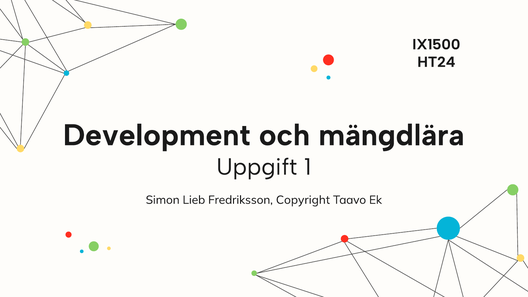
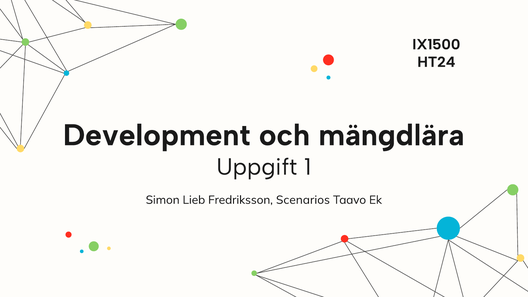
Copyright: Copyright -> Scenarios
